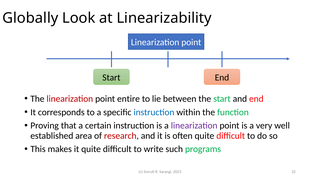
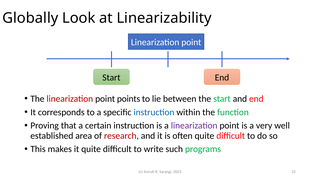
entire: entire -> points
